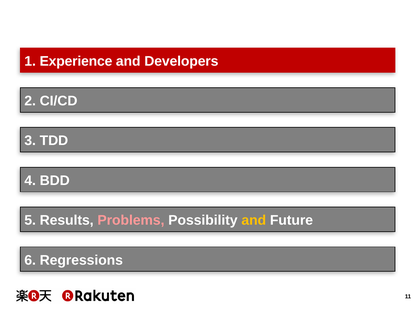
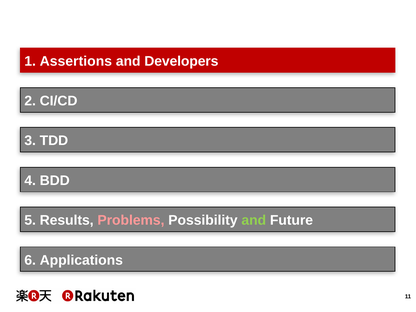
Experience: Experience -> Assertions
and at (254, 220) colour: yellow -> light green
Regressions: Regressions -> Applications
